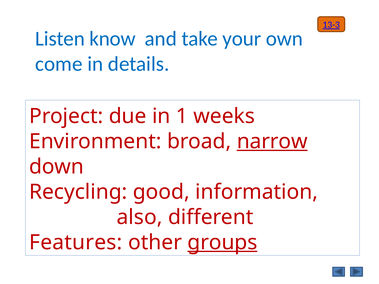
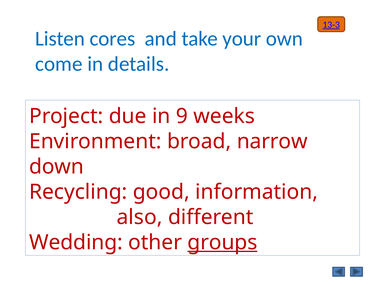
know: know -> cores
1: 1 -> 9
narrow underline: present -> none
Features: Features -> Wedding
